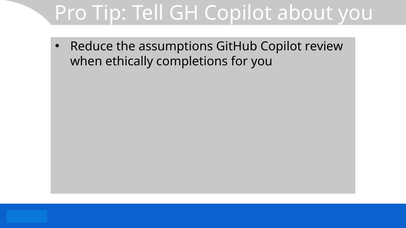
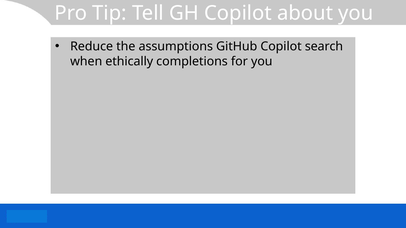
review: review -> search
